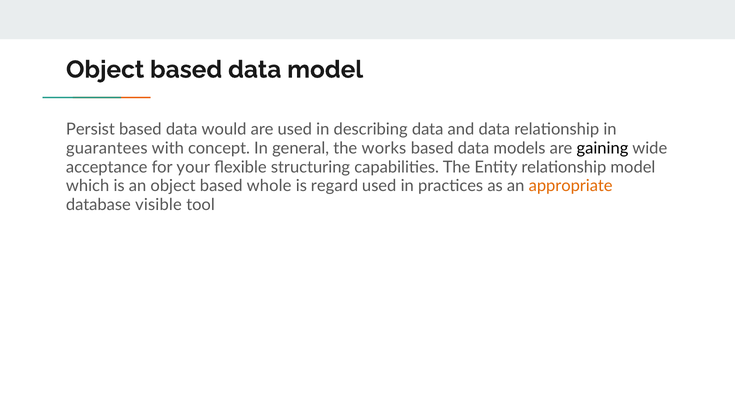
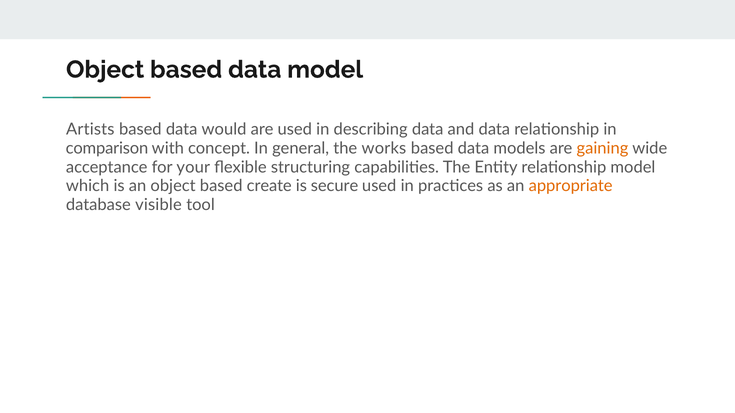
Persist: Persist -> Artists
guarantees: guarantees -> comparison
gaining colour: black -> orange
whole: whole -> create
regard: regard -> secure
